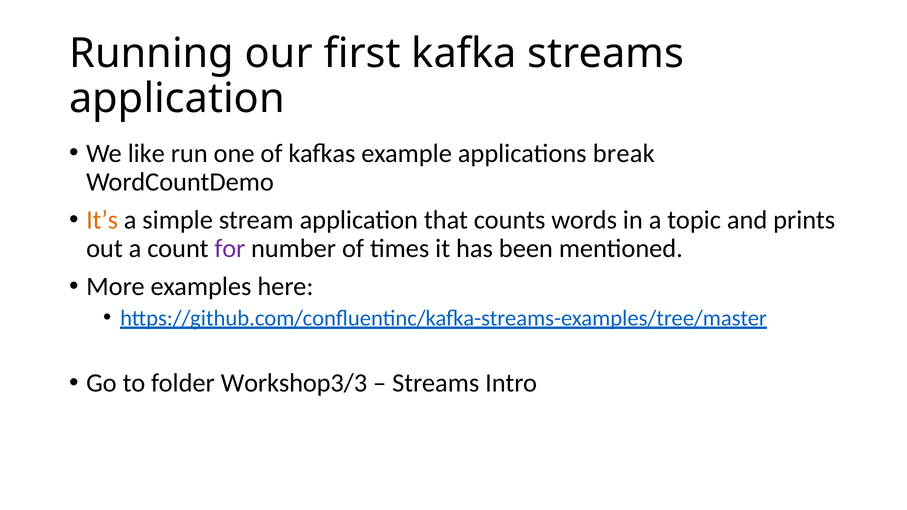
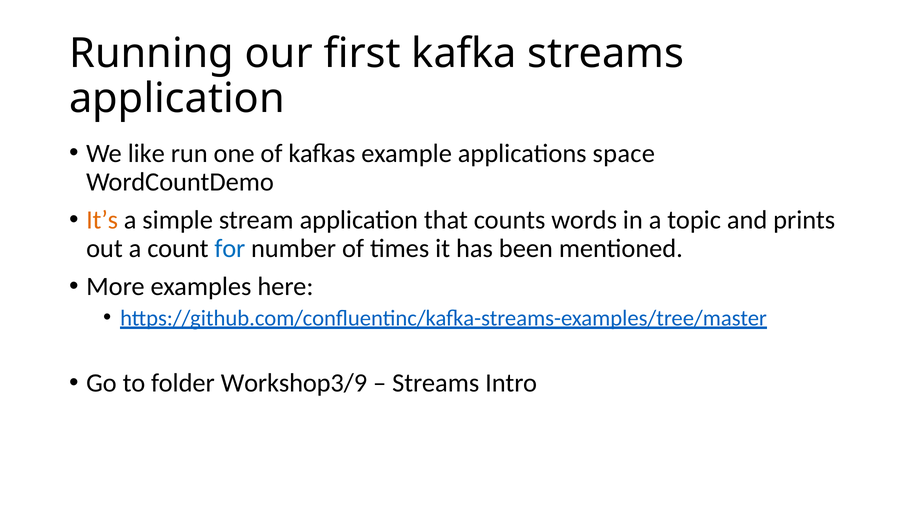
break: break -> space
for colour: purple -> blue
Workshop3/3: Workshop3/3 -> Workshop3/9
